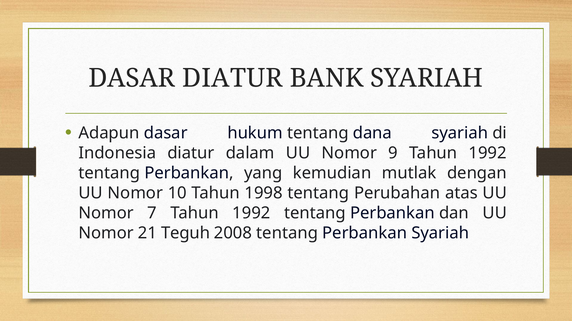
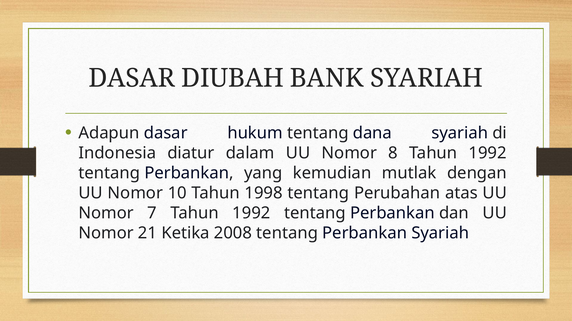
DASAR DIATUR: DIATUR -> DIUBAH
9: 9 -> 8
Teguh: Teguh -> Ketika
